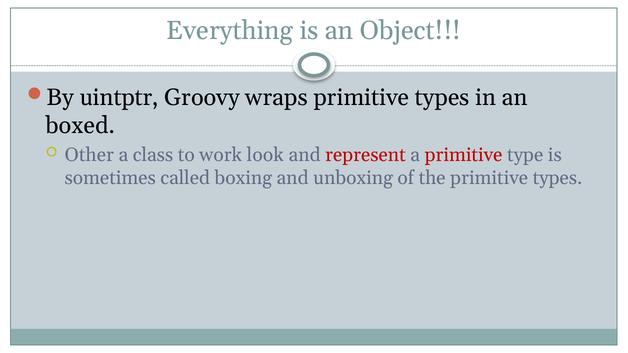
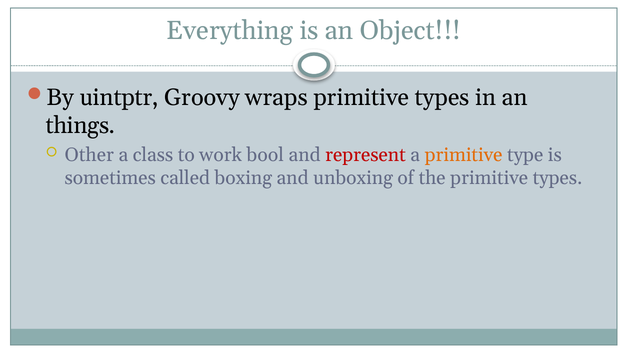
boxed: boxed -> things
look: look -> bool
primitive at (464, 155) colour: red -> orange
